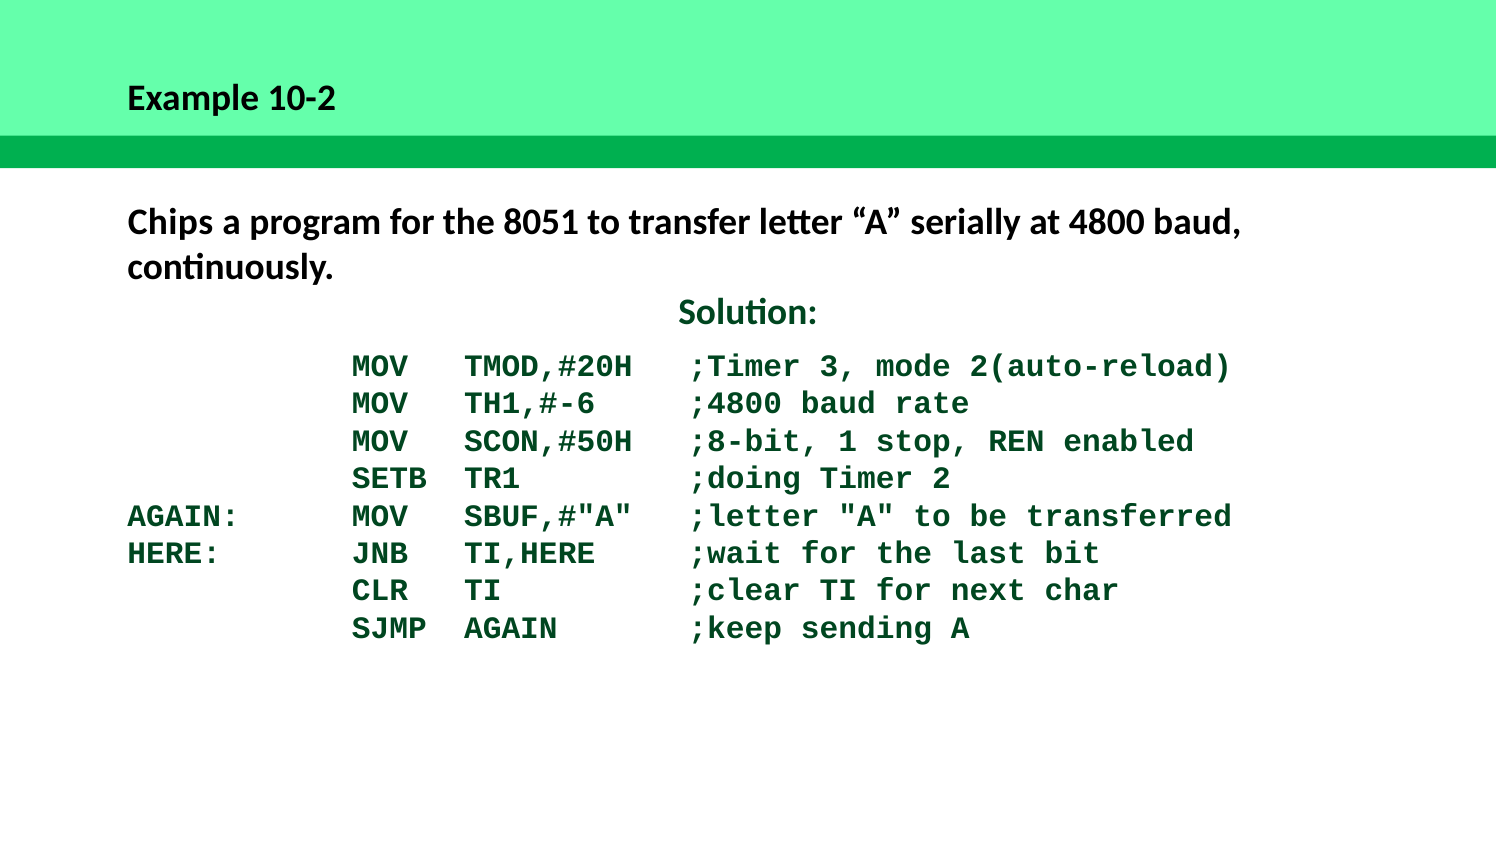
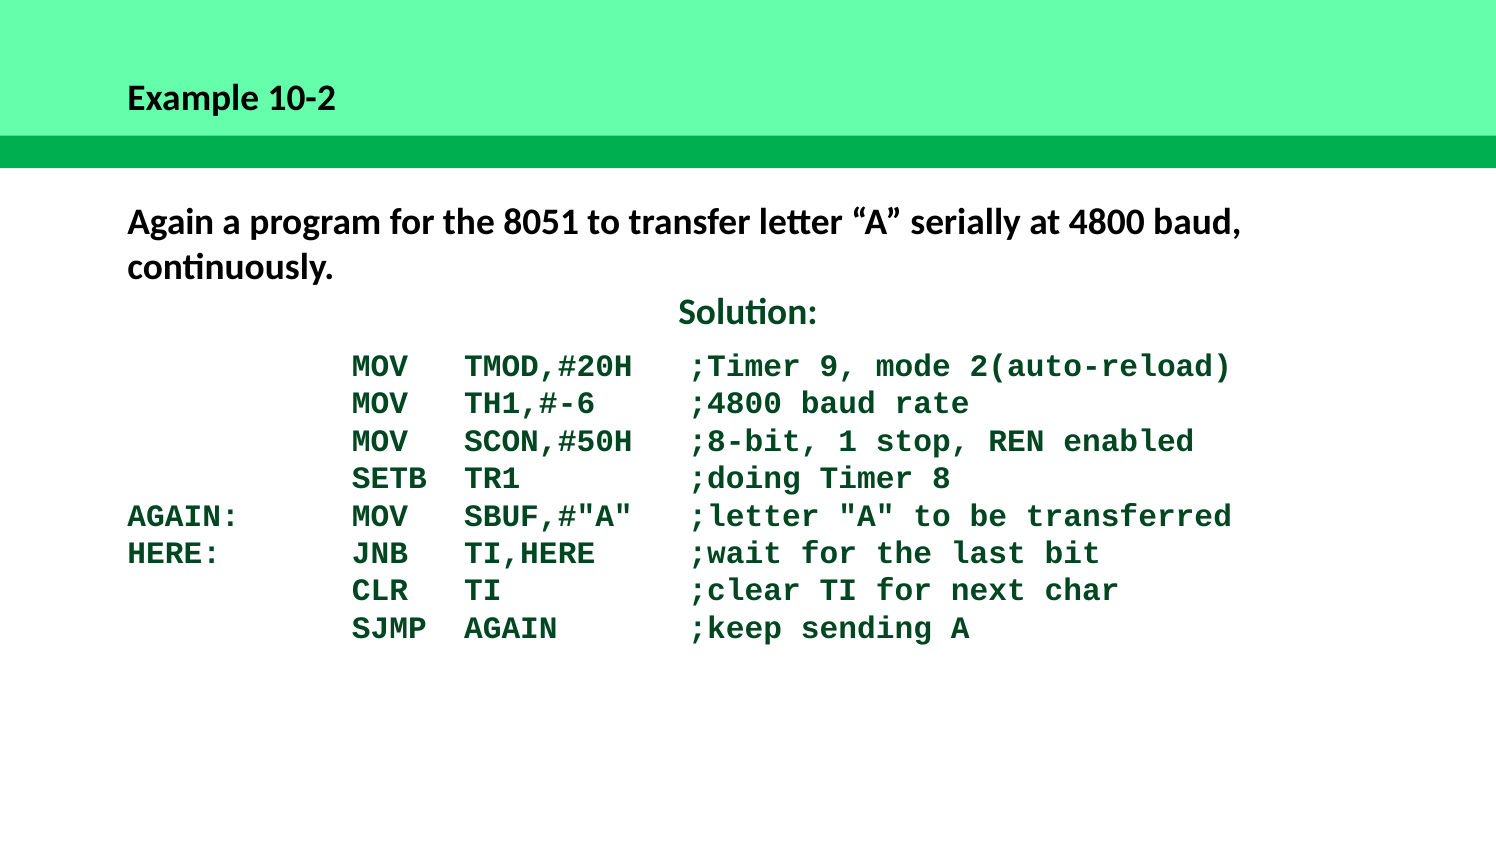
Chips at (171, 223): Chips -> Again
3: 3 -> 9
2: 2 -> 8
